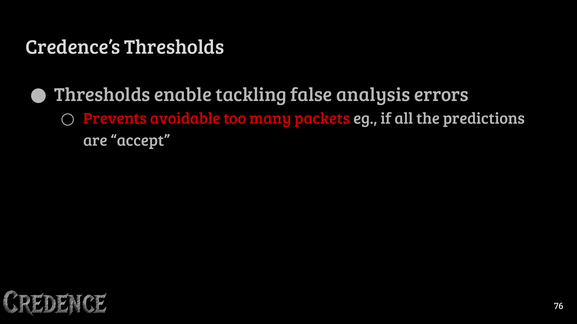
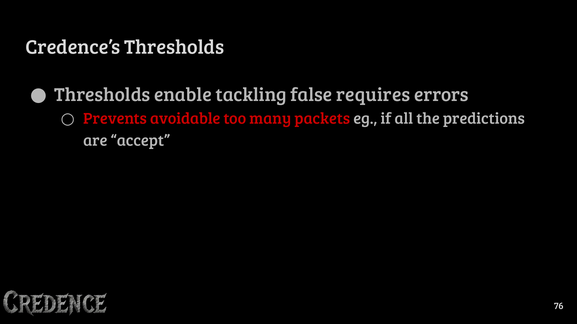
analysis: analysis -> requires
